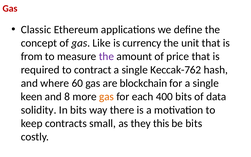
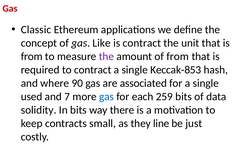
is currency: currency -> contract
of price: price -> from
Keccak-762: Keccak-762 -> Keccak-853
60: 60 -> 90
blockchain: blockchain -> associated
keen: keen -> used
8: 8 -> 7
gas at (107, 97) colour: orange -> blue
400: 400 -> 259
this: this -> line
be bits: bits -> just
